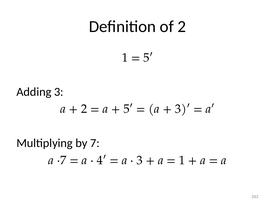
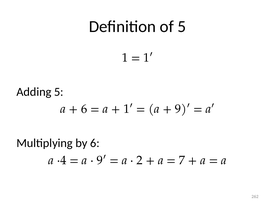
of 2: 2 -> 5
5′ at (148, 58): 5′ -> 1′
Adding 3: 3 -> 5
2 at (84, 109): 2 -> 6
5′ at (128, 109): 5′ -> 1′
3)′: 3)′ -> 9)′
by 7: 7 -> 6
⋅7: ⋅7 -> ⋅4
4′: 4′ -> 9′
3 at (140, 160): 3 -> 2
1 at (182, 160): 1 -> 7
